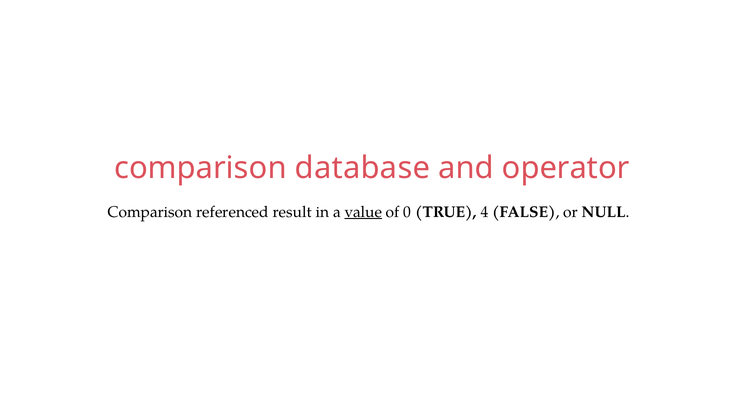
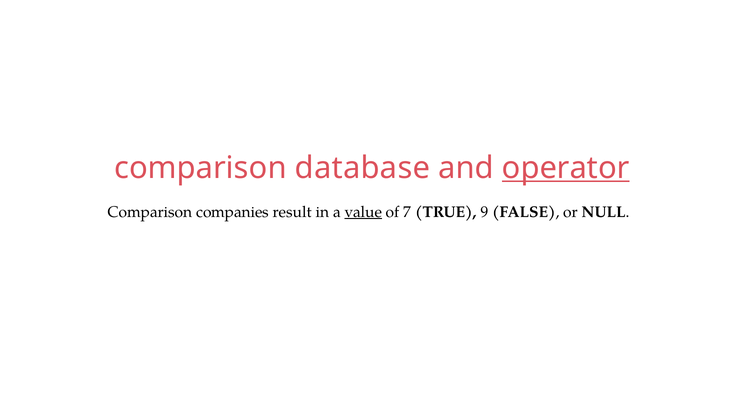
operator underline: none -> present
referenced: referenced -> companies
0: 0 -> 7
4: 4 -> 9
